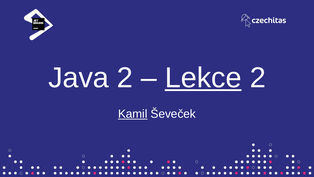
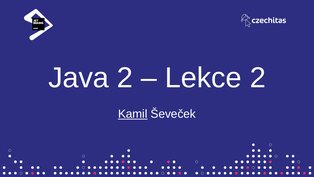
Lekce underline: present -> none
